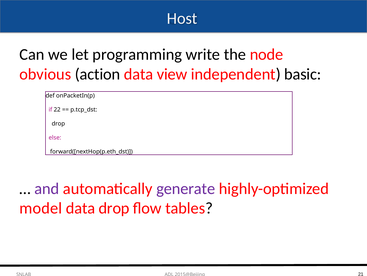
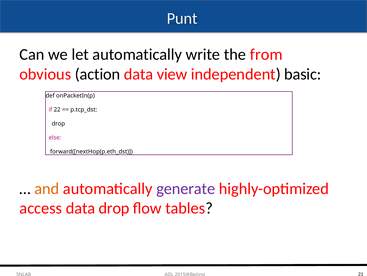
Host: Host -> Punt
let programming: programming -> automatically
node: node -> from
and colour: purple -> orange
model: model -> access
